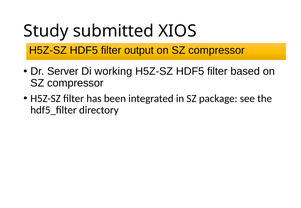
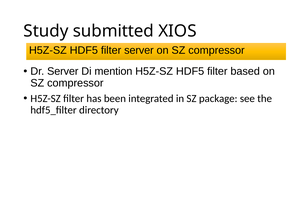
filter output: output -> server
working: working -> mention
